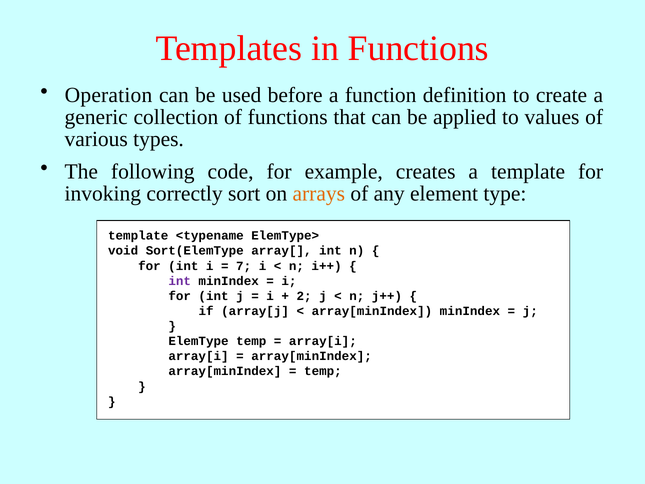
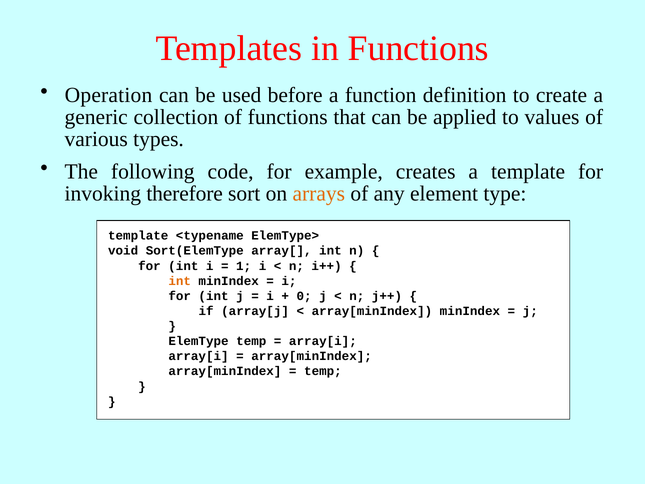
correctly: correctly -> therefore
7: 7 -> 1
int at (180, 281) colour: purple -> orange
2: 2 -> 0
